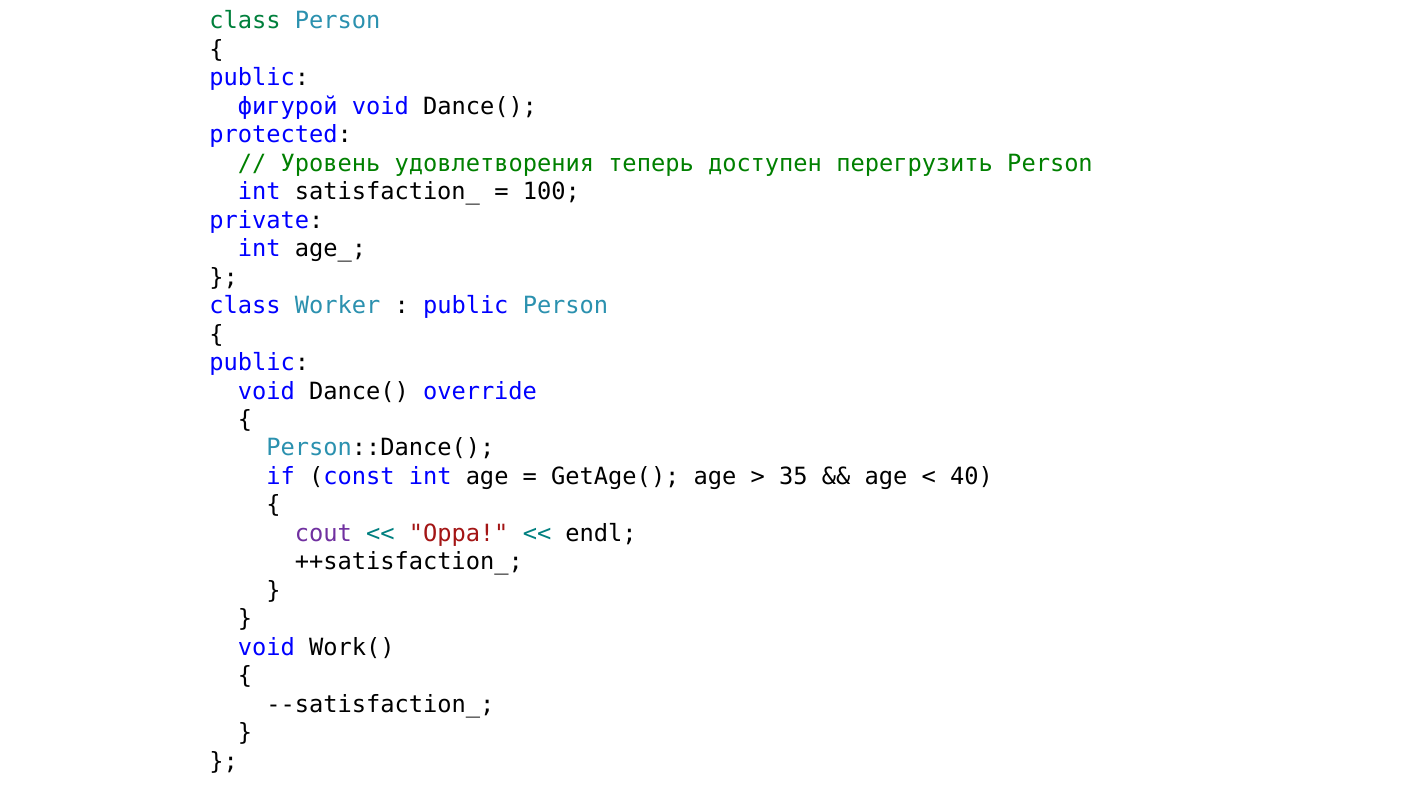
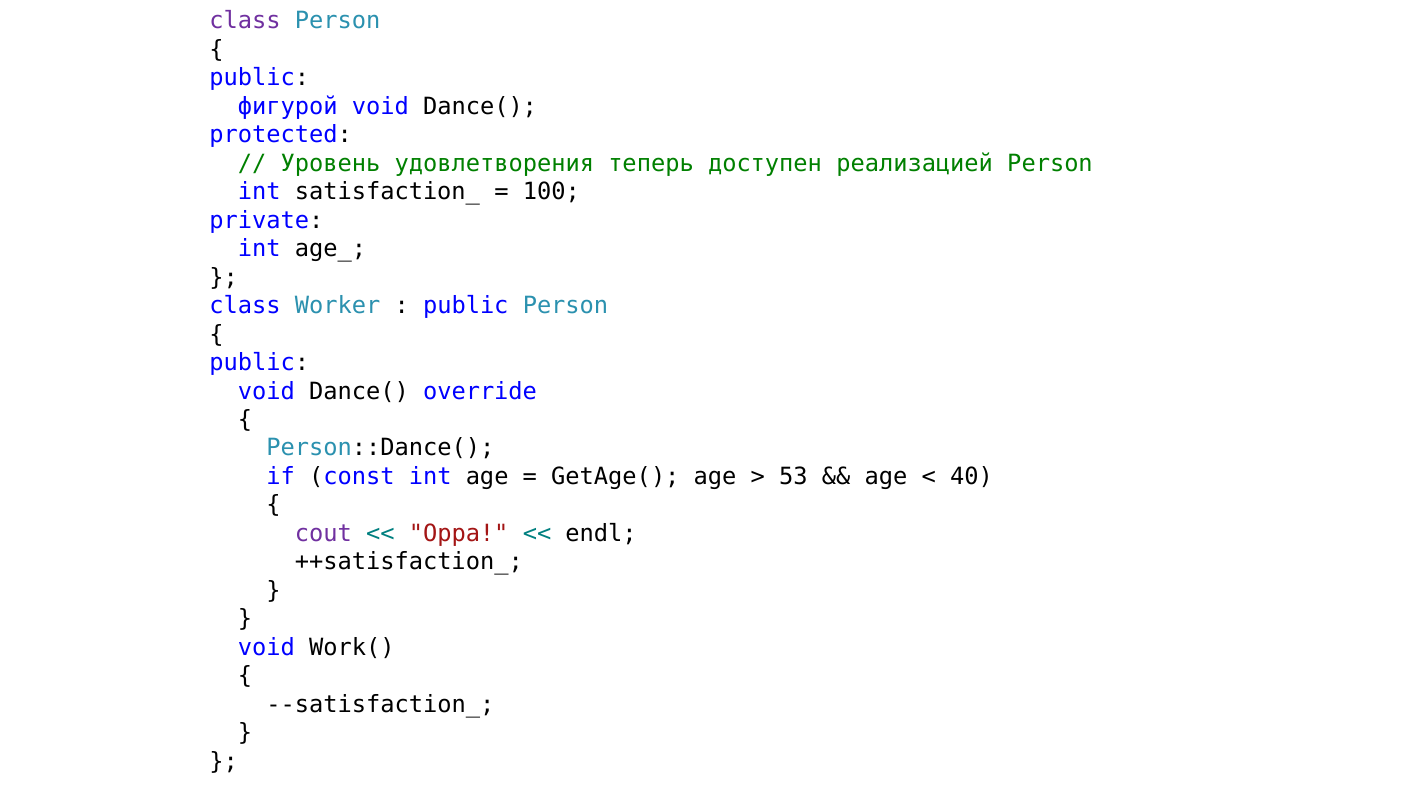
class at (245, 21) colour: green -> purple
перегрузить: перегрузить -> реализацией
35: 35 -> 53
